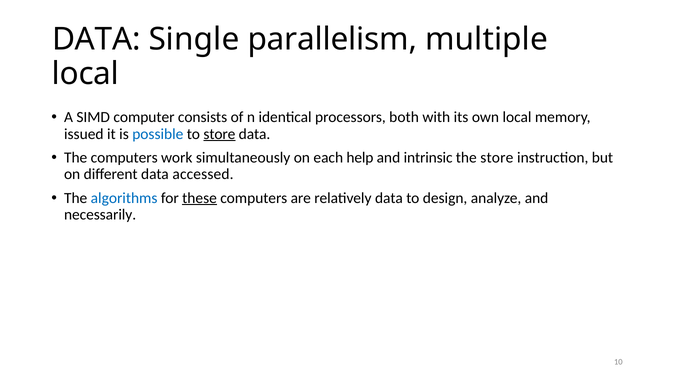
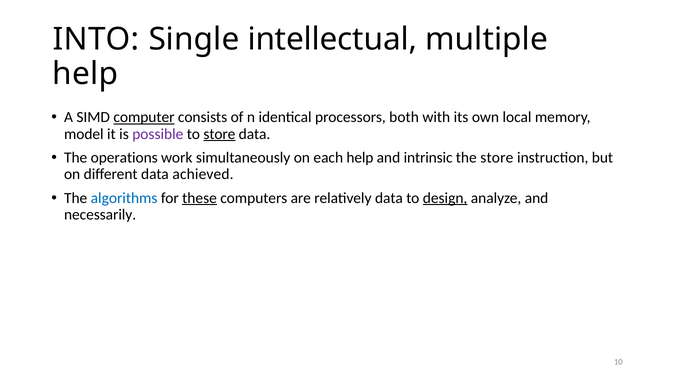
DATA at (96, 40): DATA -> INTO
parallelism: parallelism -> intellectual
local at (85, 74): local -> help
computer underline: none -> present
issued: issued -> model
possible colour: blue -> purple
The computers: computers -> operations
accessed: accessed -> achieved
design underline: none -> present
